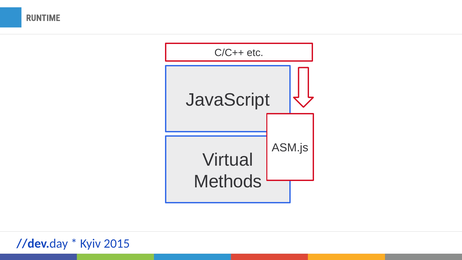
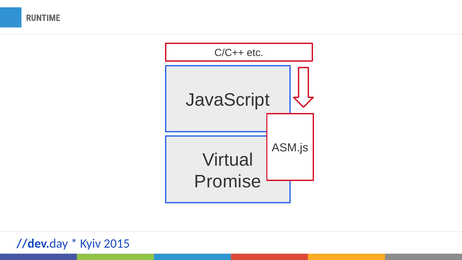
Methods: Methods -> Promise
